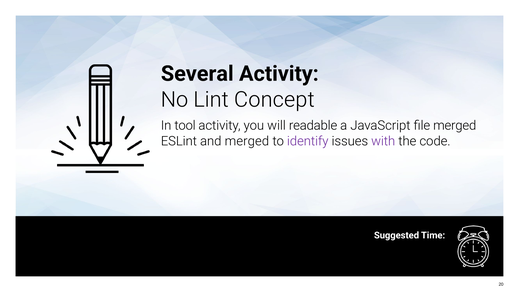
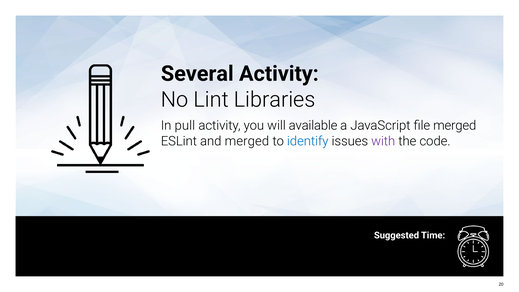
Concept: Concept -> Libraries
tool: tool -> pull
readable: readable -> available
identify colour: purple -> blue
